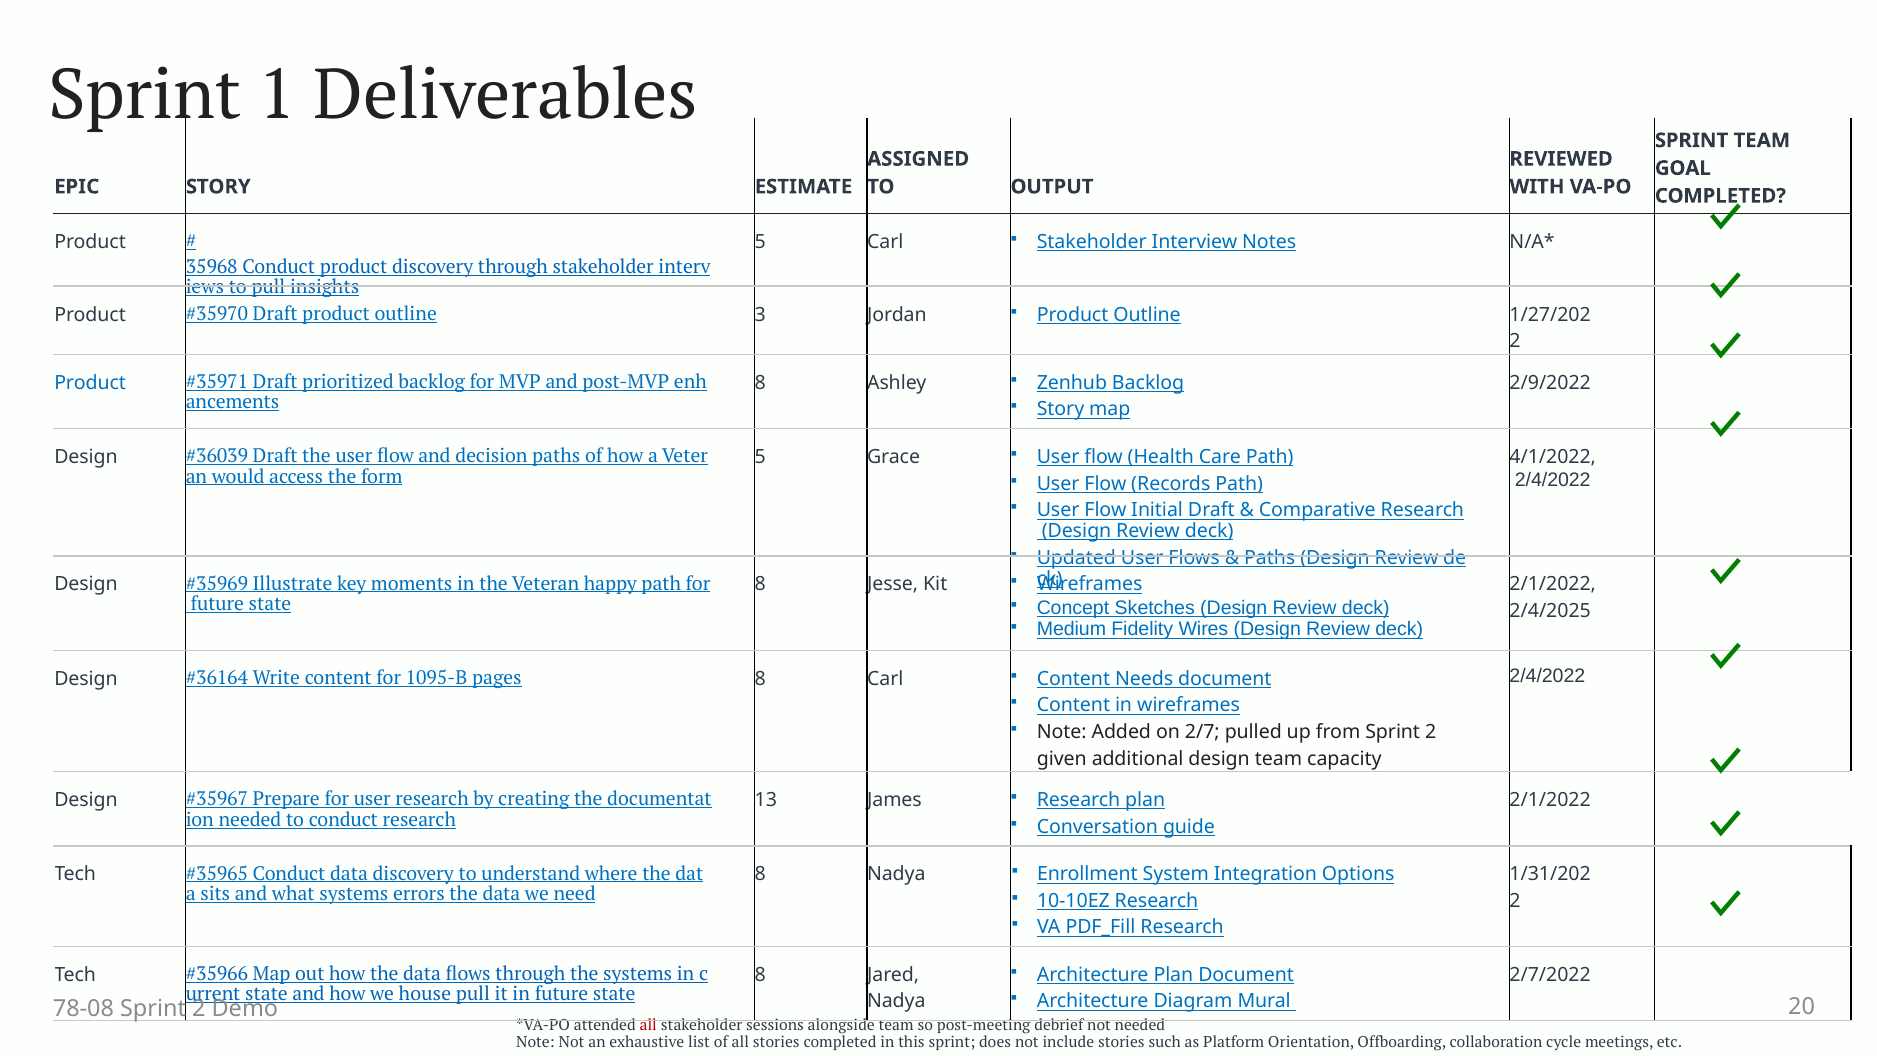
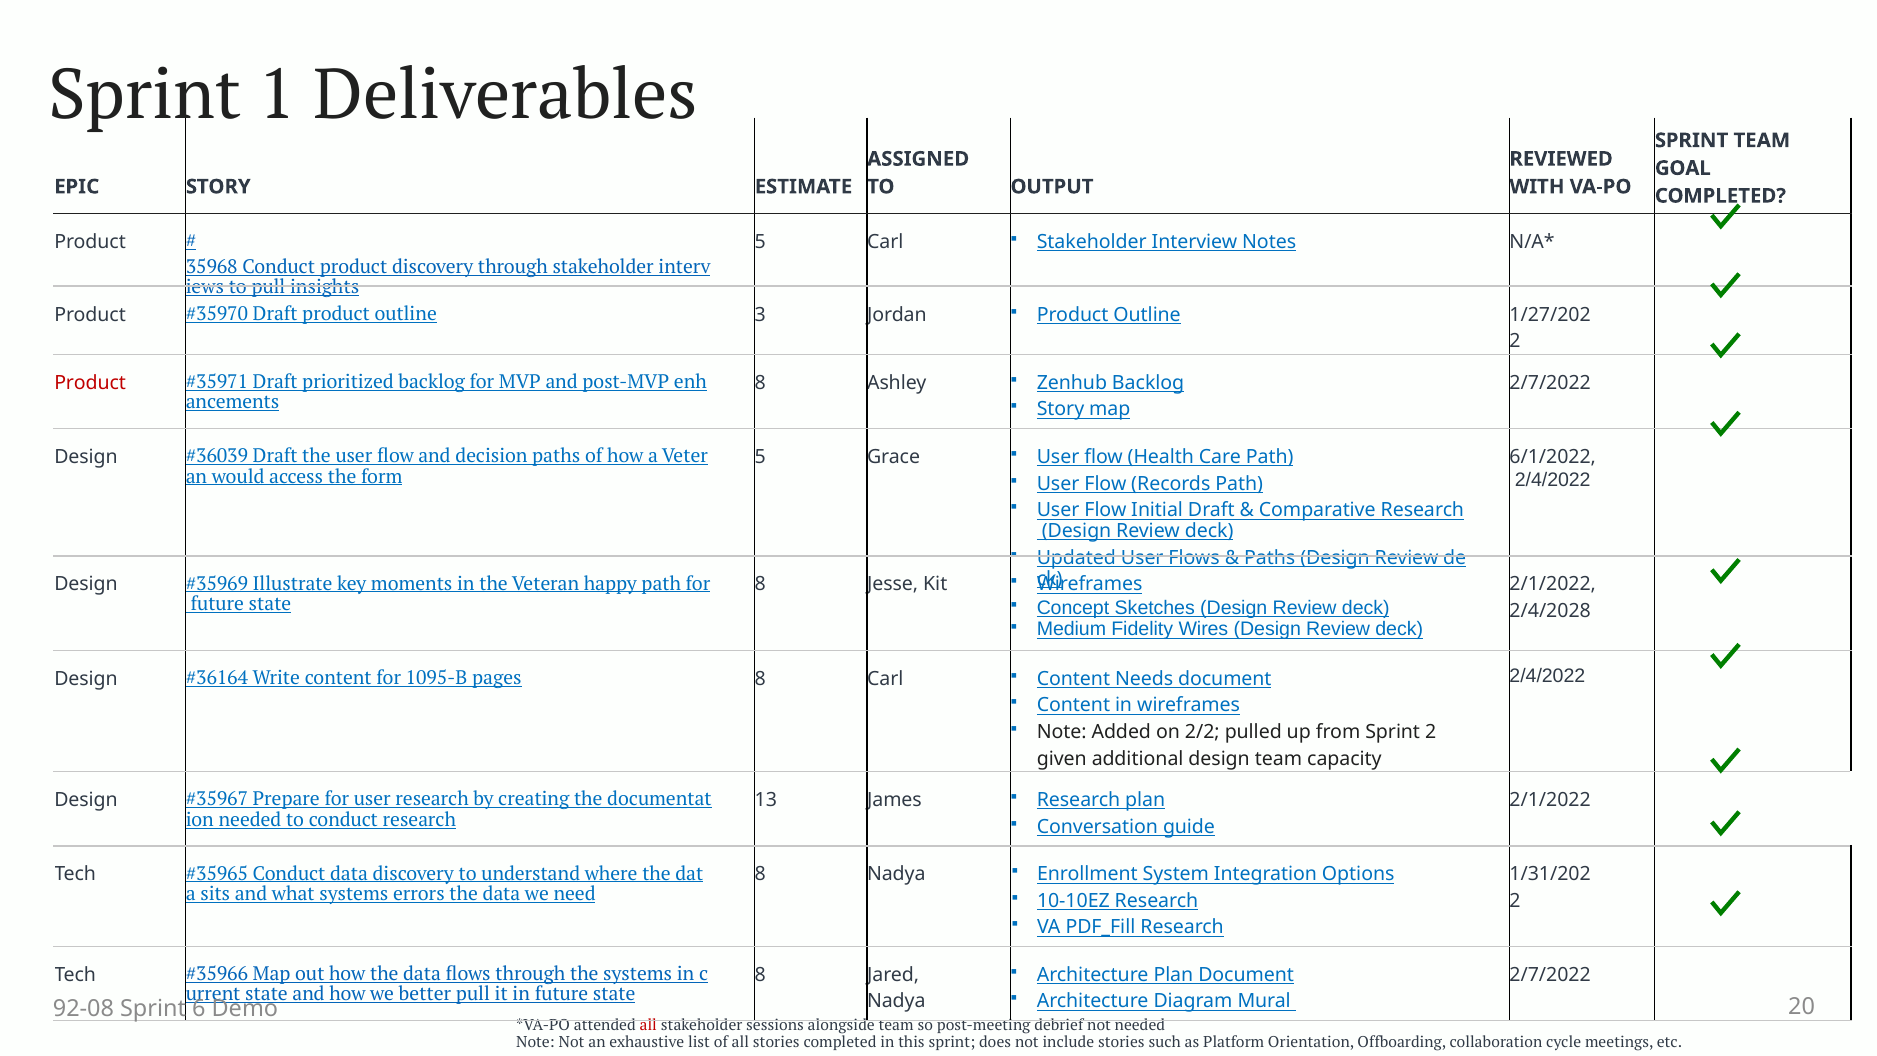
Product at (90, 383) colour: blue -> red
2/9/2022 at (1550, 383): 2/9/2022 -> 2/7/2022
4/1/2022: 4/1/2022 -> 6/1/2022
2/4/2025: 2/4/2025 -> 2/4/2028
2/7: 2/7 -> 2/2
house: house -> better
78-08: 78-08 -> 92-08
2 at (199, 1008): 2 -> 6
